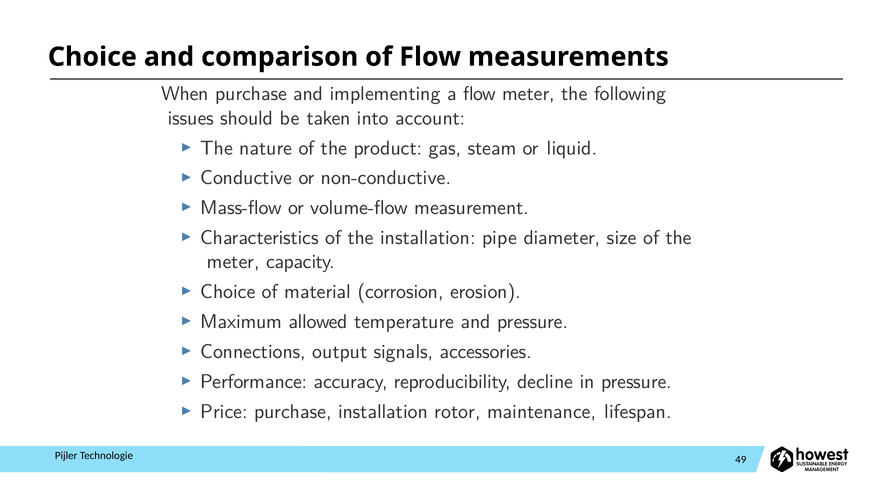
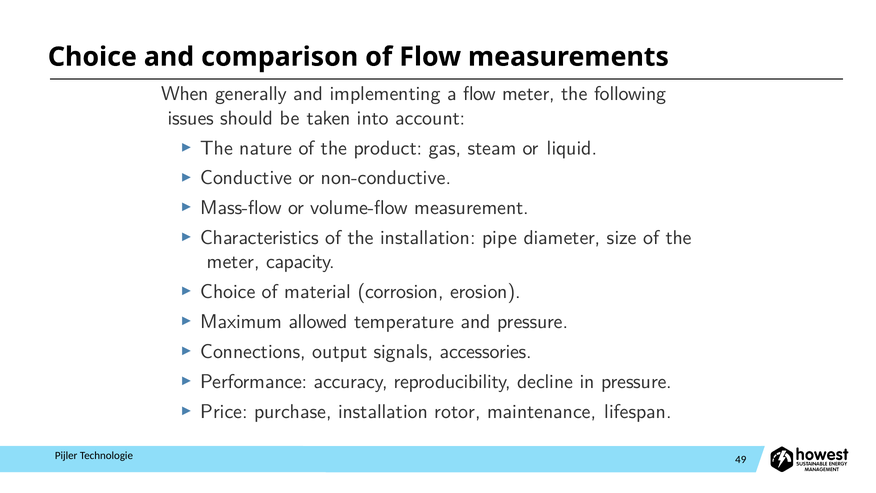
When purchase: purchase -> generally
